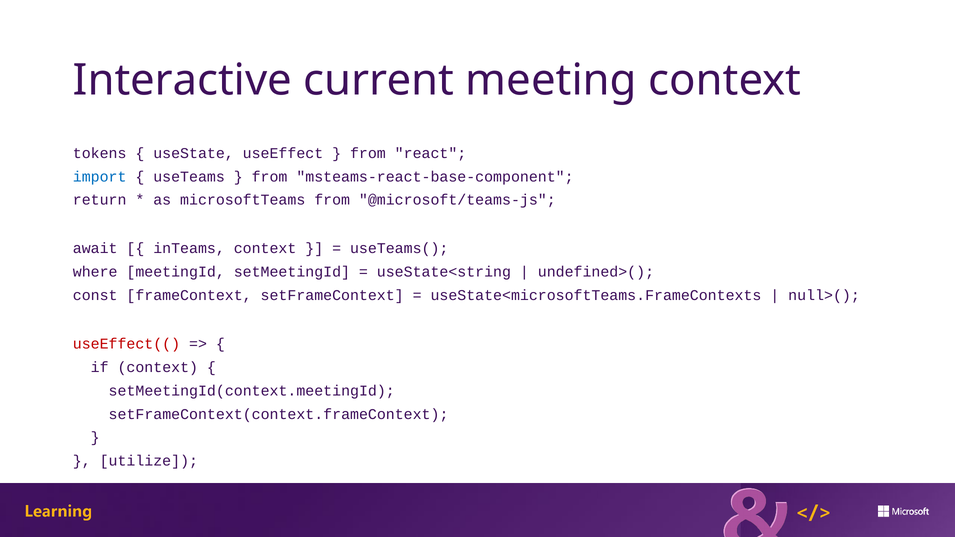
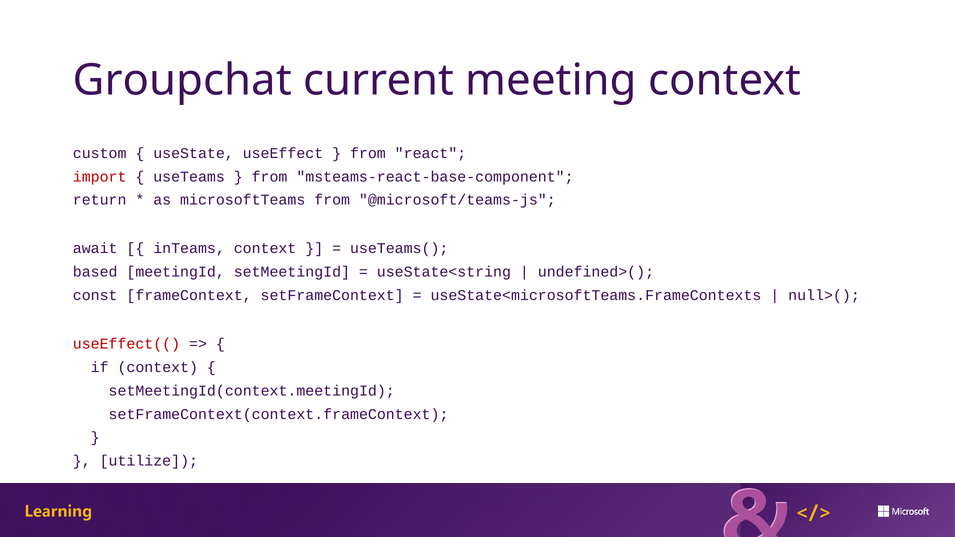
Interactive: Interactive -> Groupchat
tokens: tokens -> custom
import colour: blue -> red
where: where -> based
